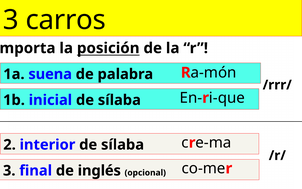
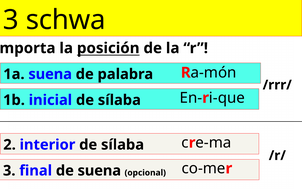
carros: carros -> schwa
de inglés: inglés -> suena
